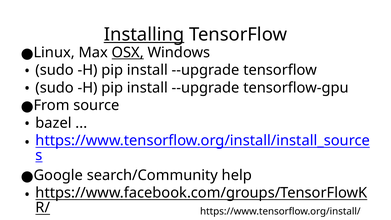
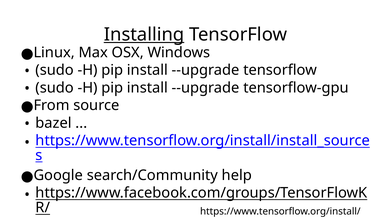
OSX underline: present -> none
